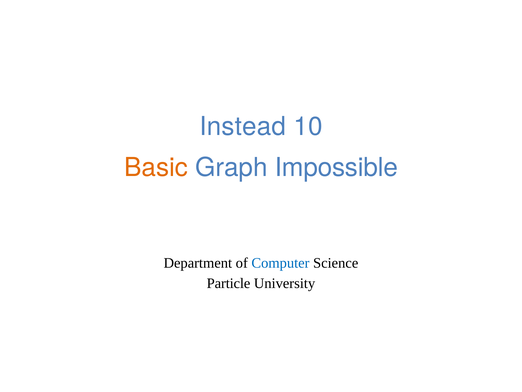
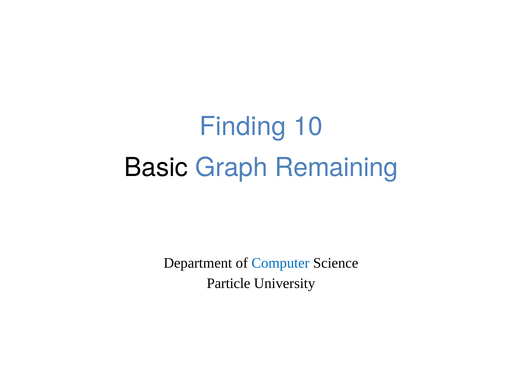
Instead: Instead -> Finding
Basic colour: orange -> black
Impossible: Impossible -> Remaining
